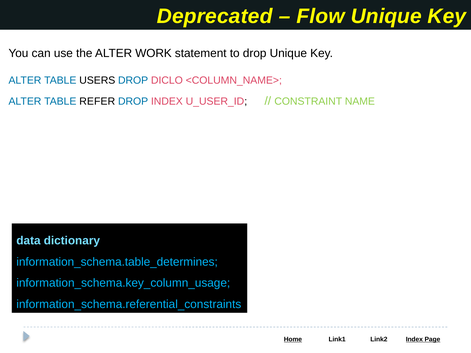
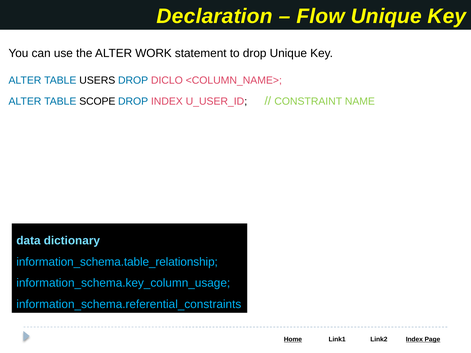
Deprecated: Deprecated -> Declaration
REFER: REFER -> SCOPE
information_schema.table_determines: information_schema.table_determines -> information_schema.table_relationship
